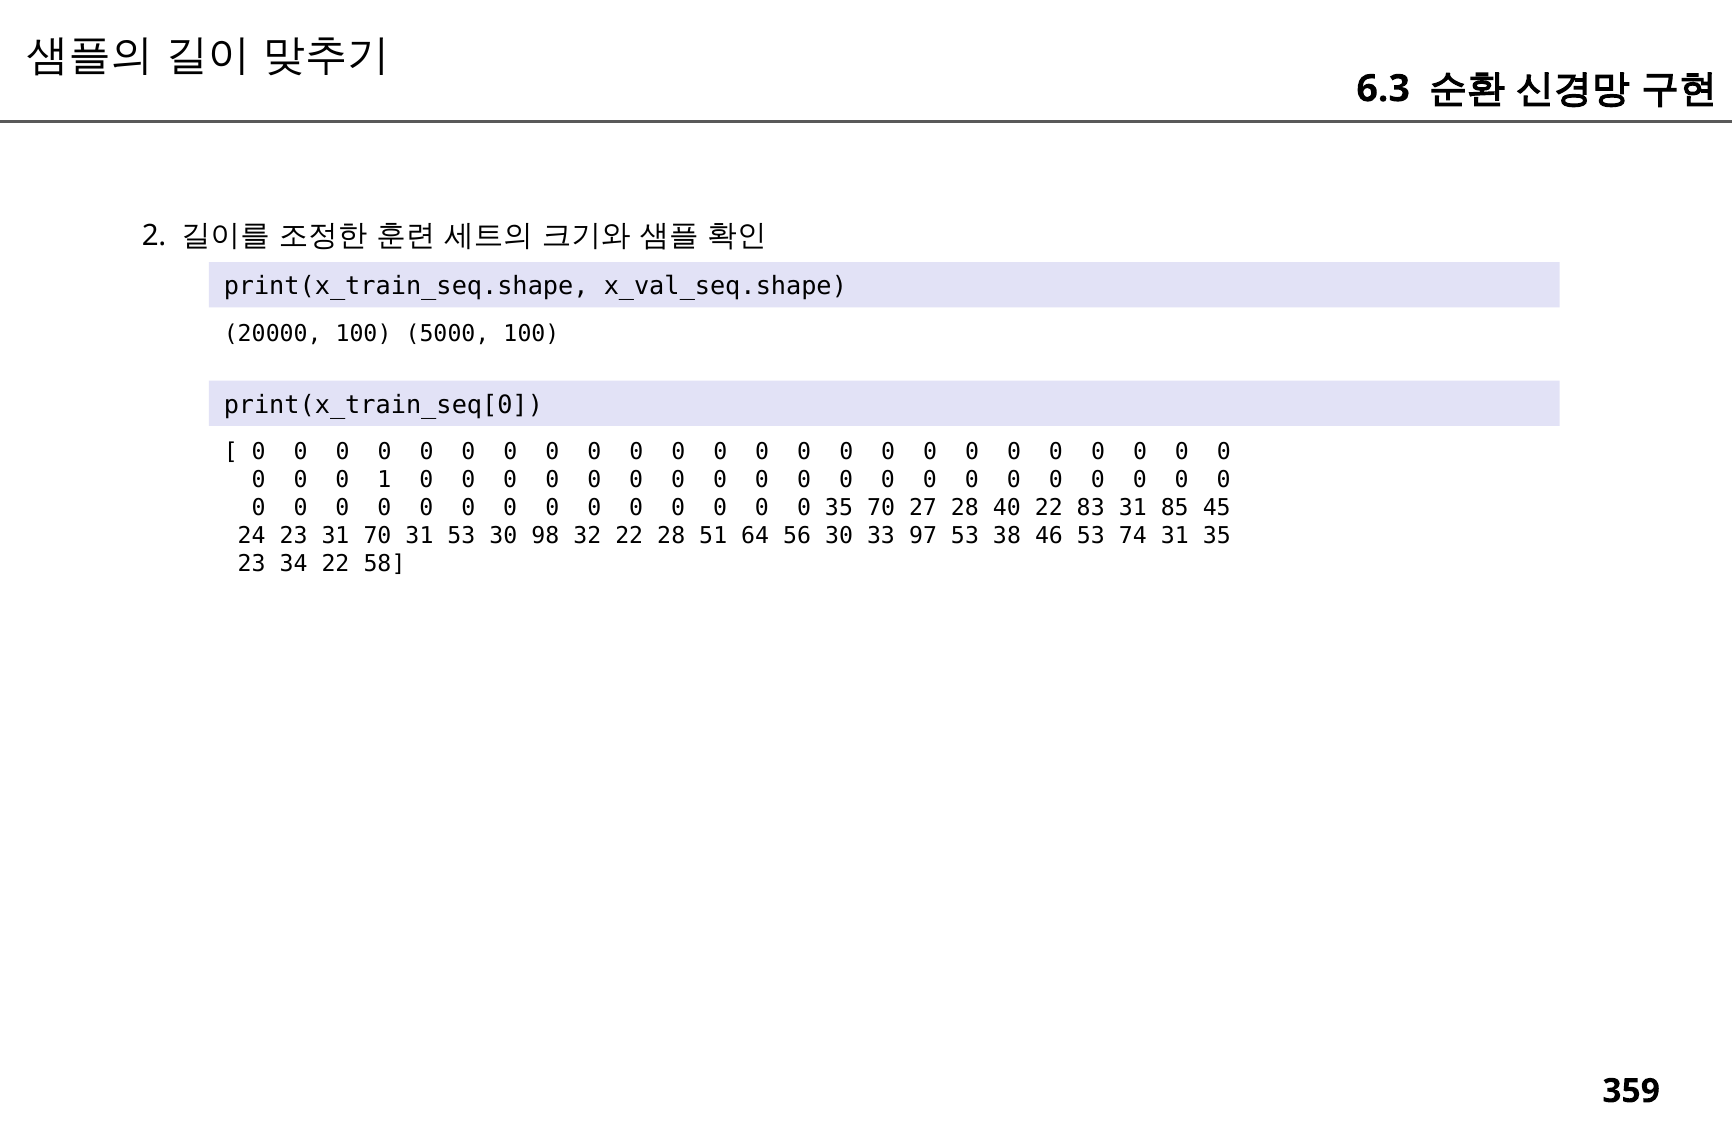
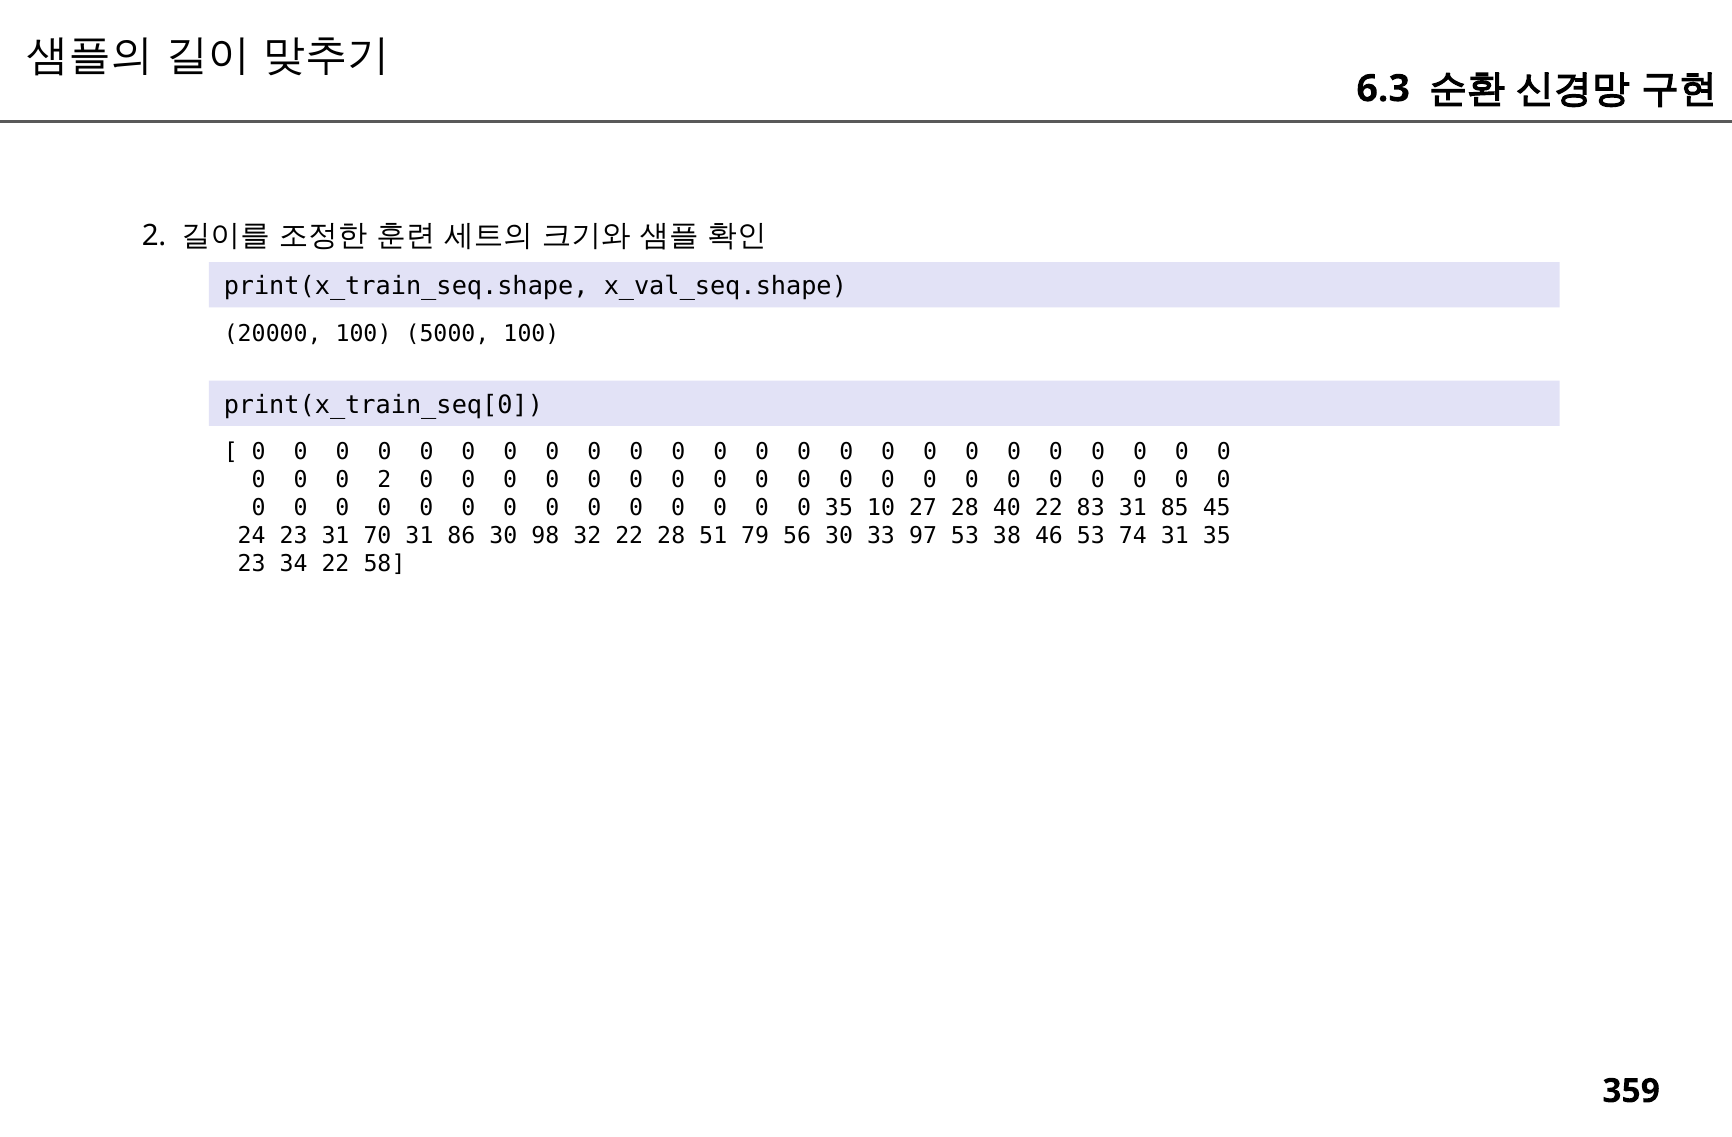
0 1: 1 -> 2
35 70: 70 -> 10
31 53: 53 -> 86
64: 64 -> 79
